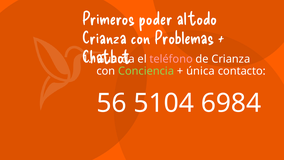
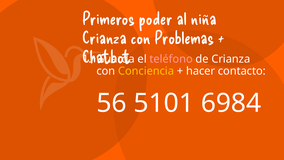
todo: todo -> niña
Conciencia colour: light green -> yellow
única: única -> hacer
5104: 5104 -> 5101
